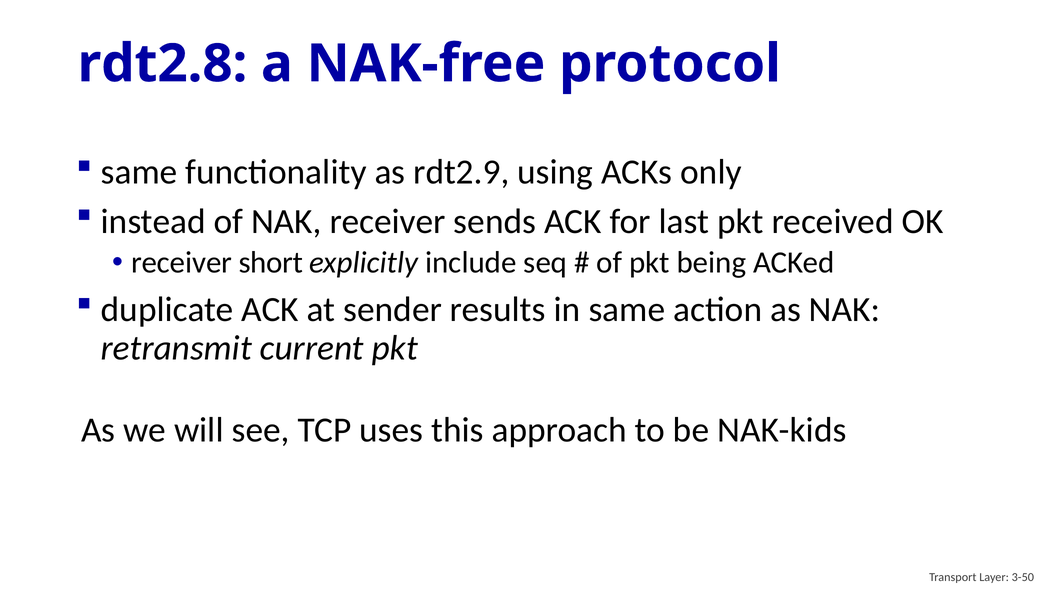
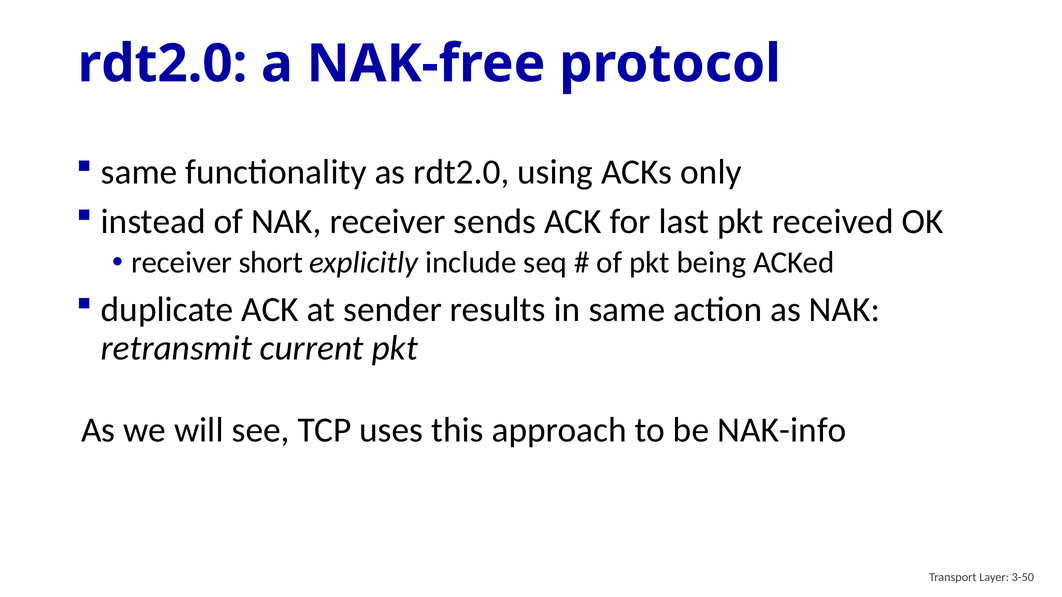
rdt2.8 at (162, 64): rdt2.8 -> rdt2.0
as rdt2.9: rdt2.9 -> rdt2.0
NAK-kids: NAK-kids -> NAK-info
